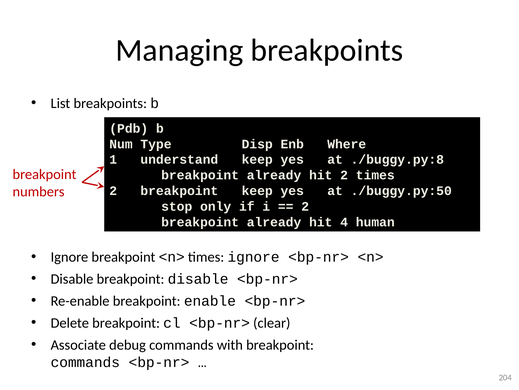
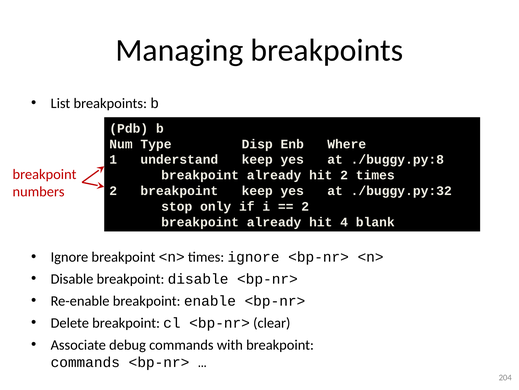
./buggy.py:50: ./buggy.py:50 -> ./buggy.py:32
human: human -> blank
